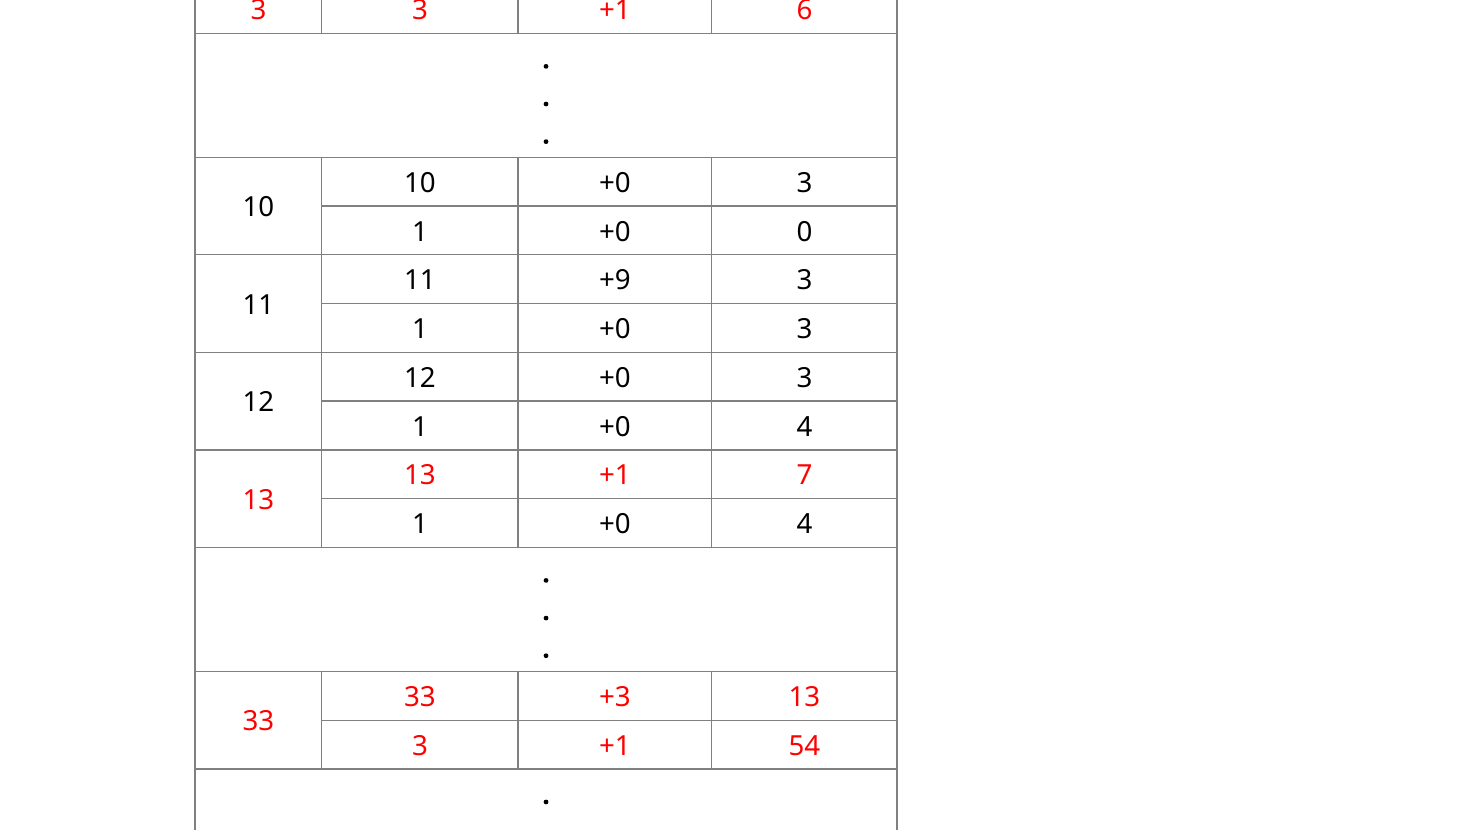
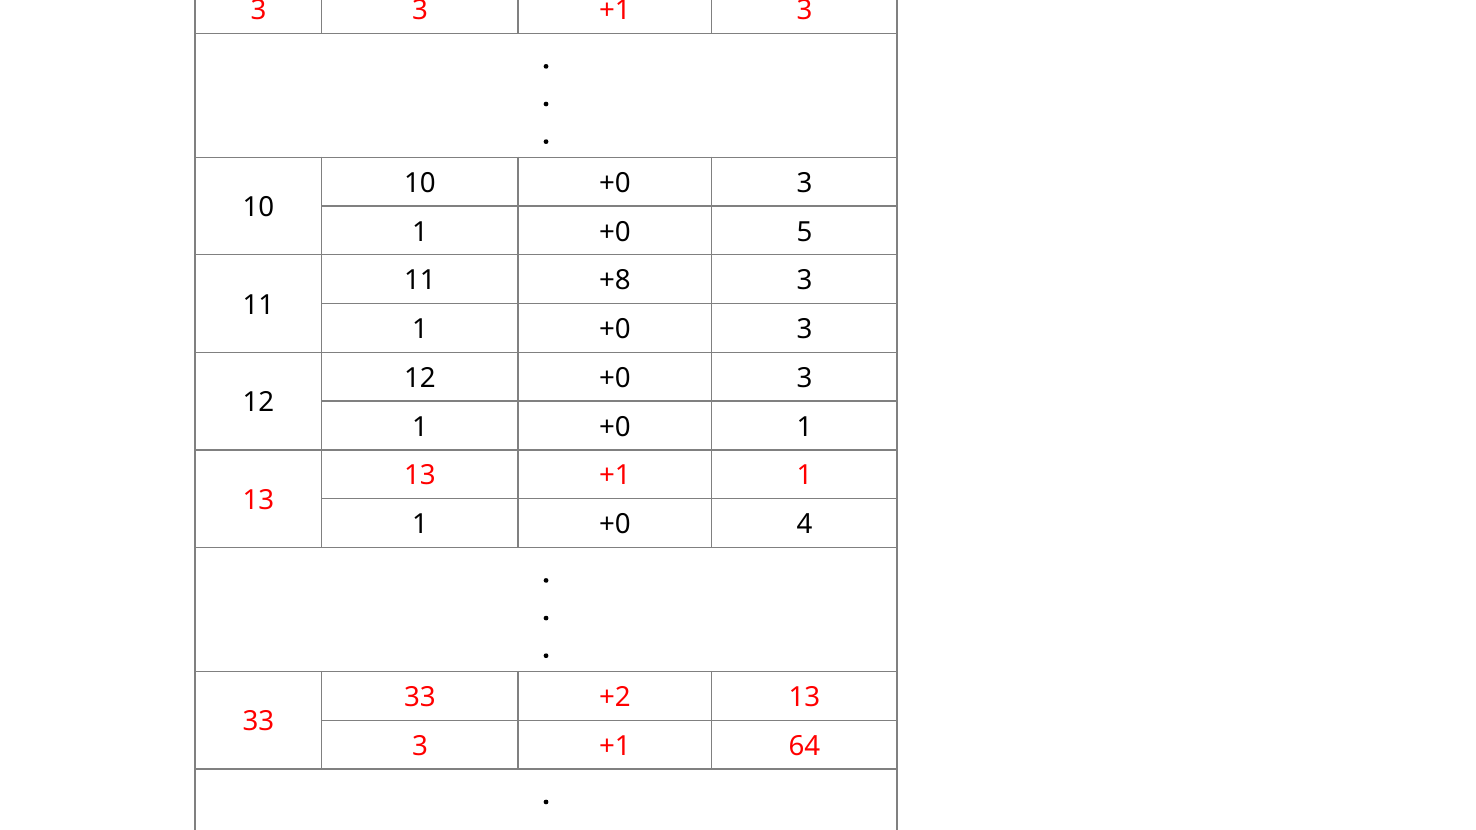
+1 6: 6 -> 3
0 at (804, 232): 0 -> 5
+9: +9 -> +8
4 at (804, 427): 4 -> 1
+1 7: 7 -> 1
+3: +3 -> +2
54: 54 -> 64
